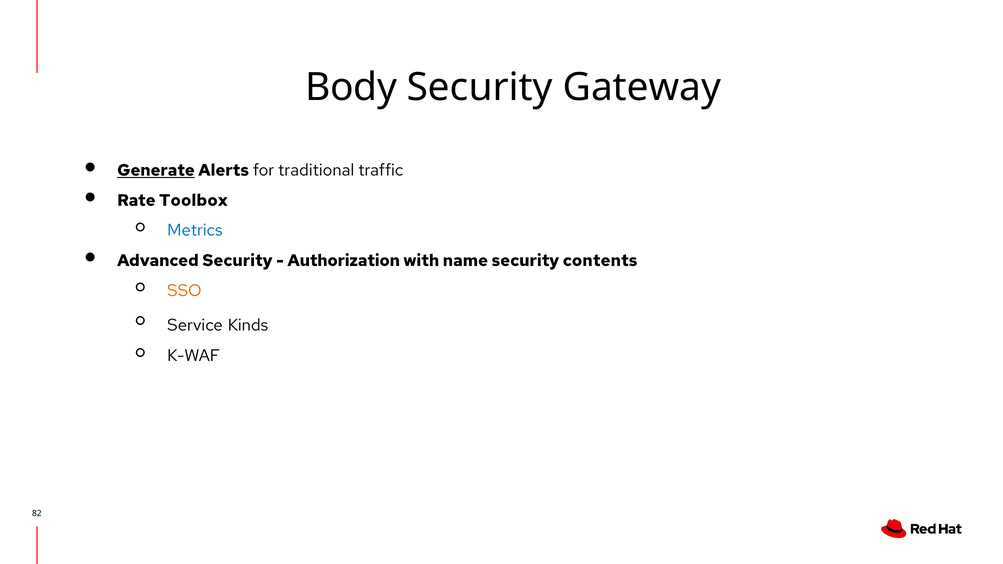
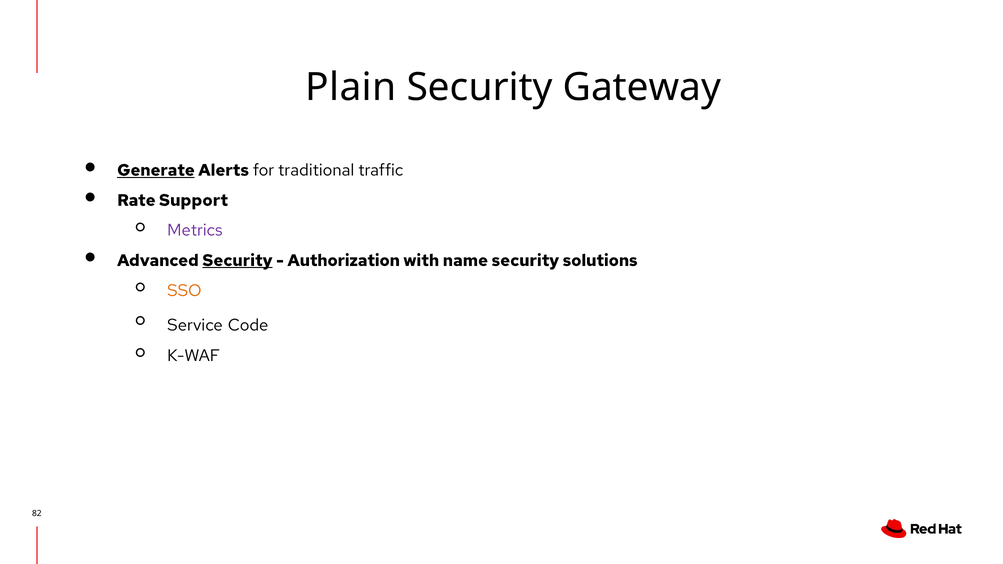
Body: Body -> Plain
Toolbox: Toolbox -> Support
Metrics colour: blue -> purple
Security at (237, 261) underline: none -> present
contents: contents -> solutions
Kinds: Kinds -> Code
